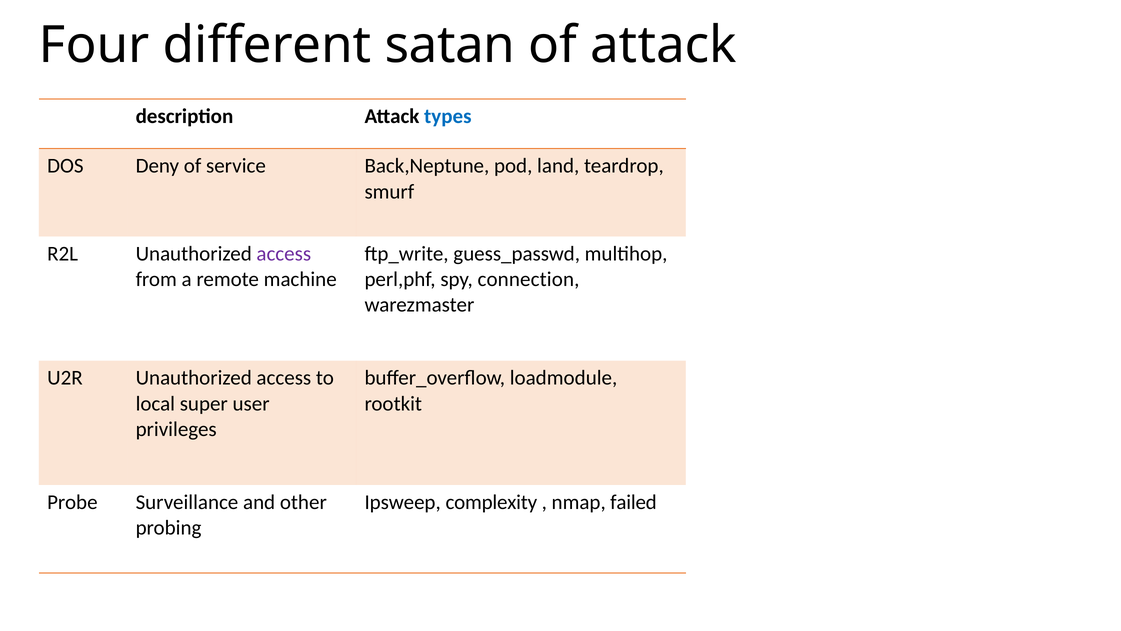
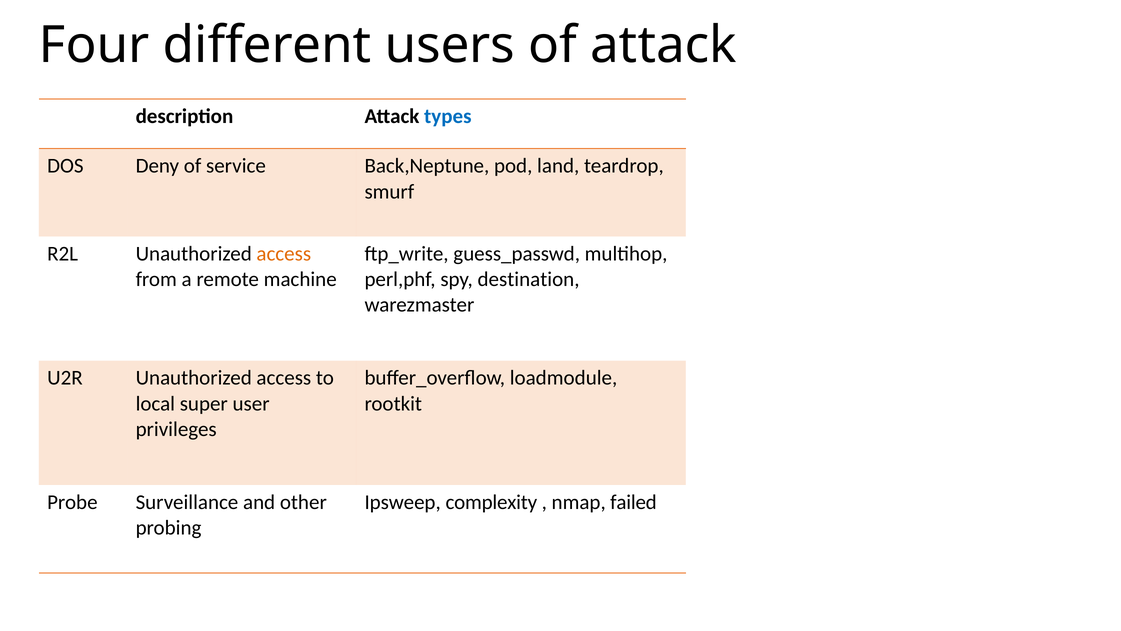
satan: satan -> users
access at (284, 254) colour: purple -> orange
connection: connection -> destination
